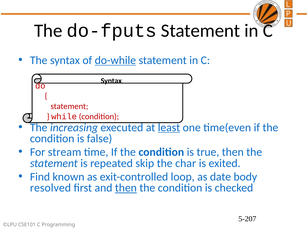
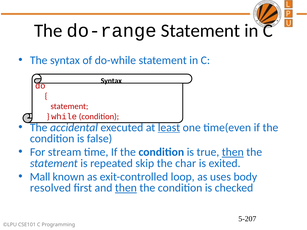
do-fputs: do-fputs -> do-range
do-while underline: present -> none
increasing: increasing -> accidental
then at (233, 152) underline: none -> present
Find: Find -> Mall
date: date -> uses
